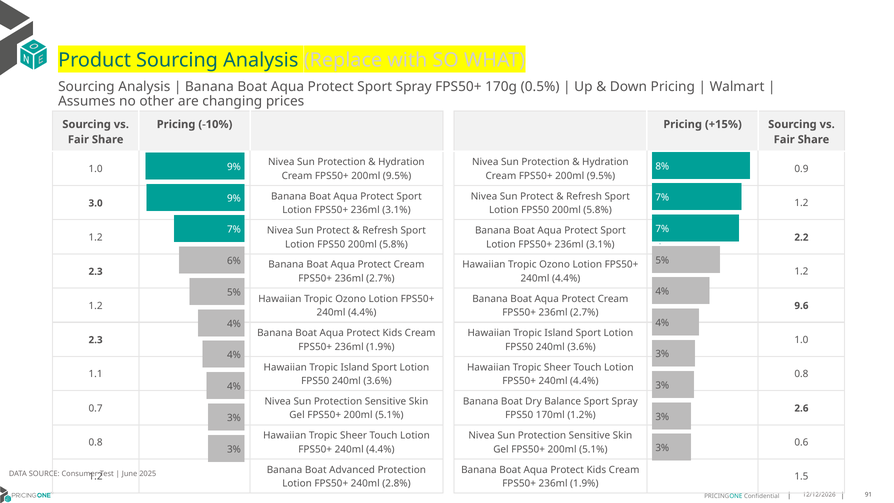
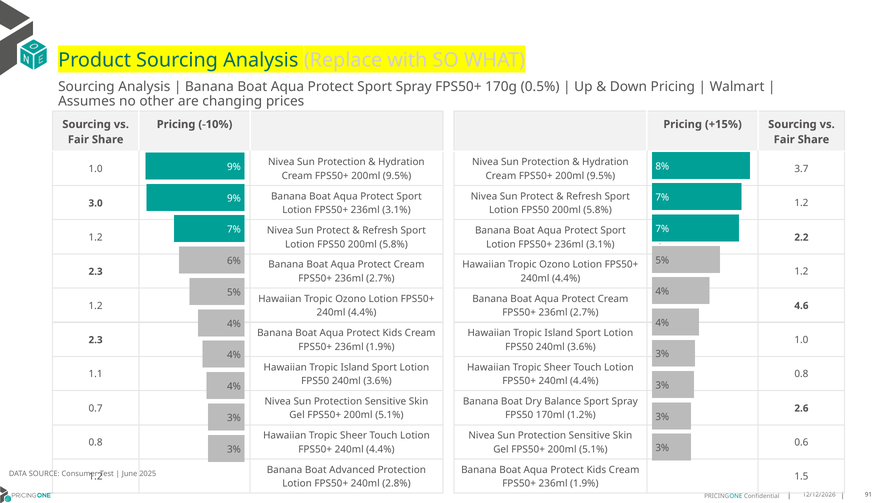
0.9: 0.9 -> 3.7
9.6: 9.6 -> 4.6
